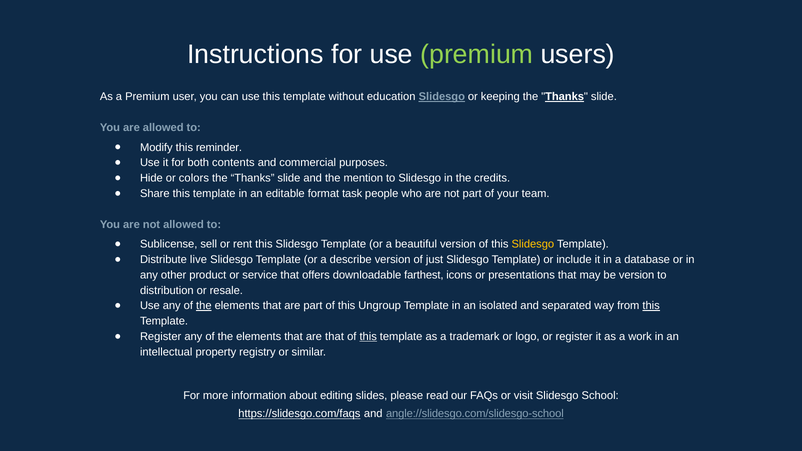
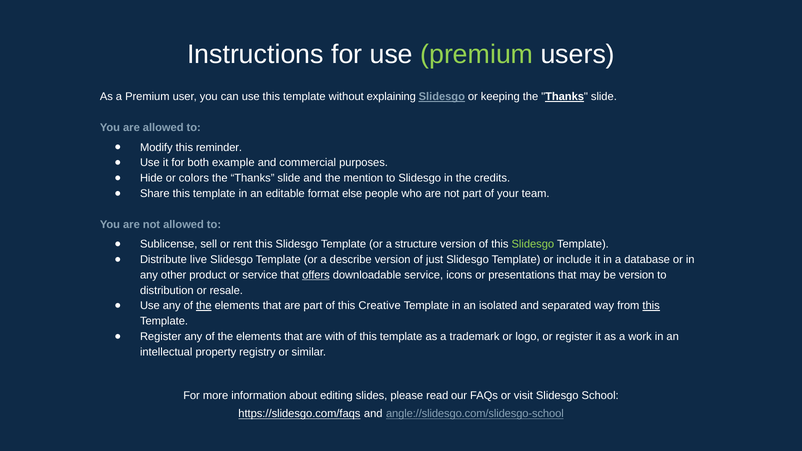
education: education -> explaining
contents: contents -> example
task: task -> else
beautiful: beautiful -> structure
Slidesgo at (533, 244) colour: yellow -> light green
offers underline: none -> present
downloadable farthest: farthest -> service
Ungroup: Ungroup -> Creative
are that: that -> with
this at (368, 337) underline: present -> none
